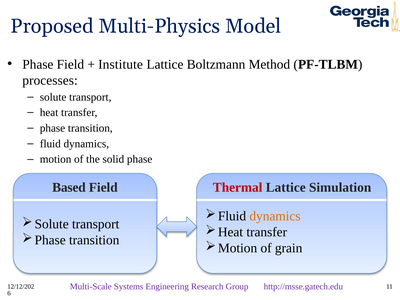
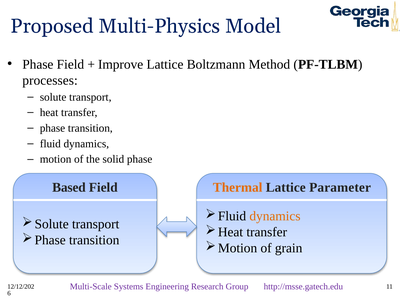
Institute: Institute -> Improve
Thermal colour: red -> orange
Simulation: Simulation -> Parameter
